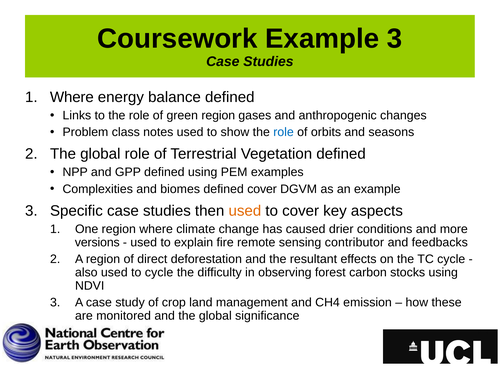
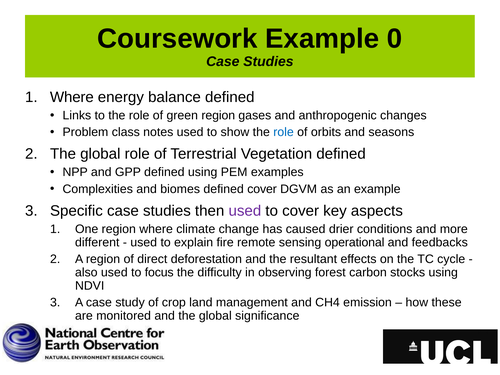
Coursework Example 3: 3 -> 0
used at (245, 211) colour: orange -> purple
versions: versions -> different
contributor: contributor -> operational
to cycle: cycle -> focus
